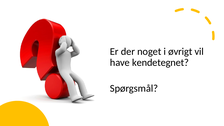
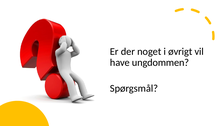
kendetegnet: kendetegnet -> ungdommen
